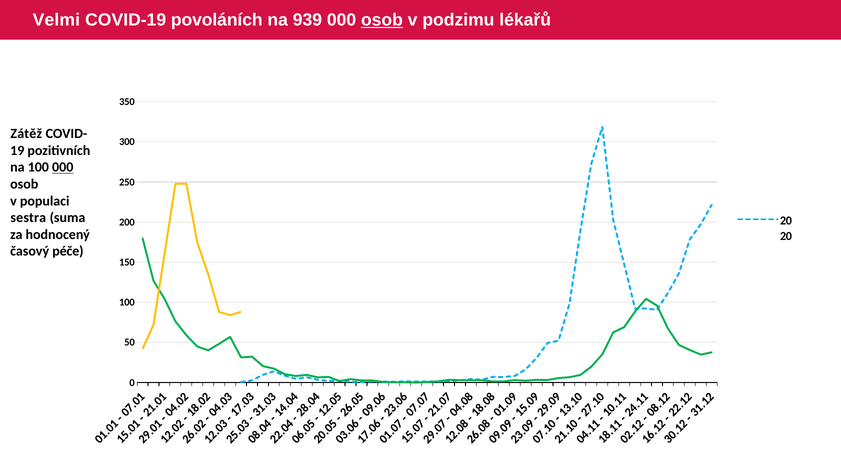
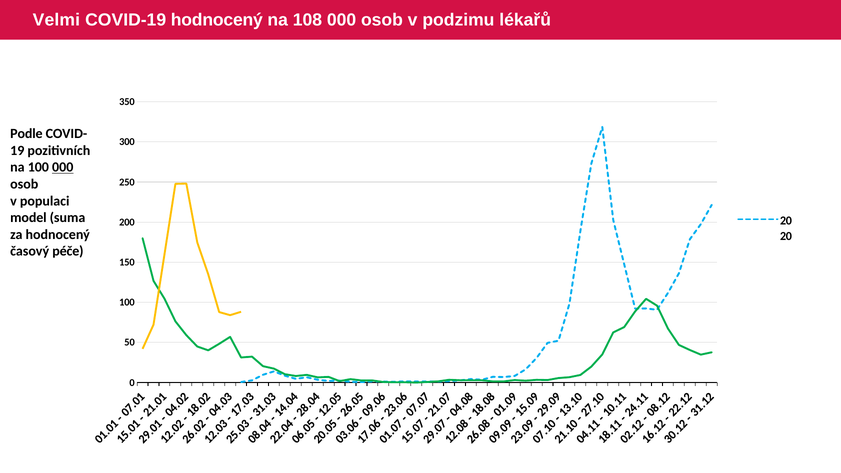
COVID-19 povoláních: povoláních -> hodnocený
939: 939 -> 108
osob at (382, 20) underline: present -> none
Zátěž: Zátěž -> Podle
sestra: sestra -> model
